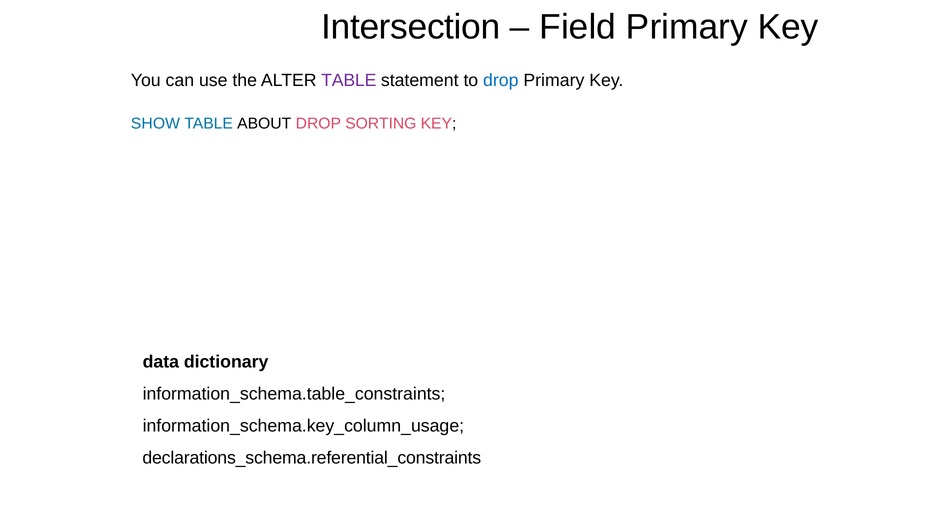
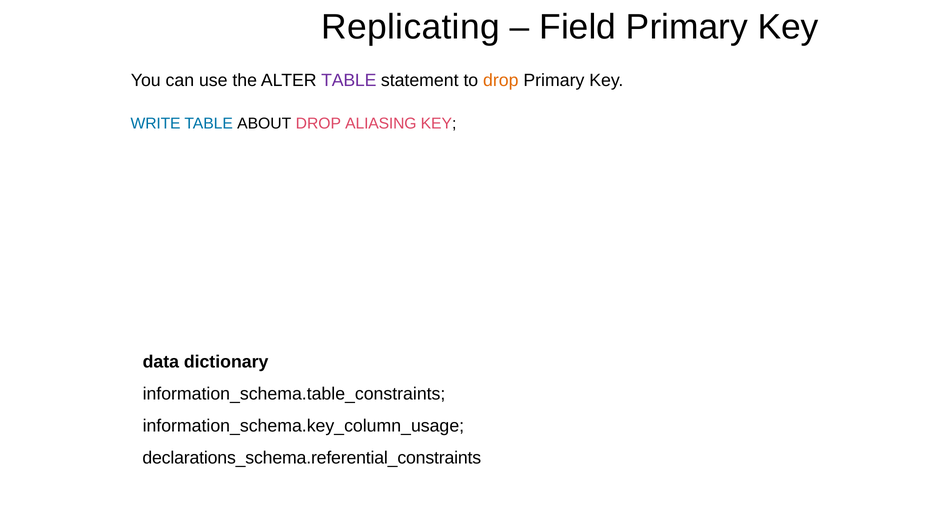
Intersection: Intersection -> Replicating
drop at (501, 80) colour: blue -> orange
SHOW: SHOW -> WRITE
SORTING: SORTING -> ALIASING
